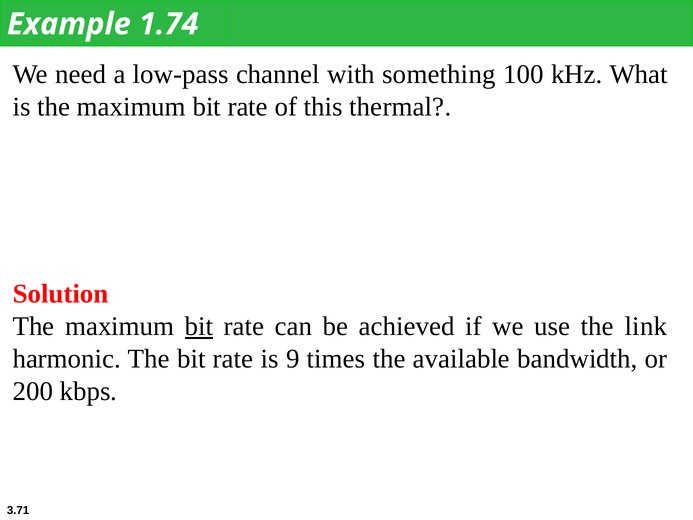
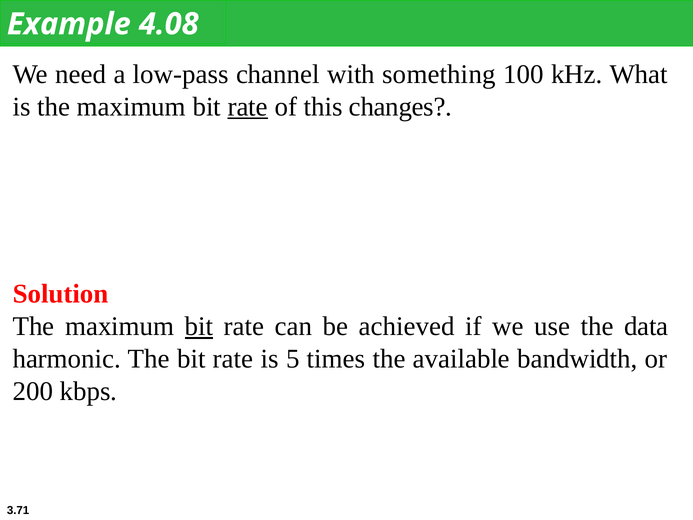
1.74: 1.74 -> 4.08
rate at (248, 107) underline: none -> present
thermal: thermal -> changes
link: link -> data
9: 9 -> 5
